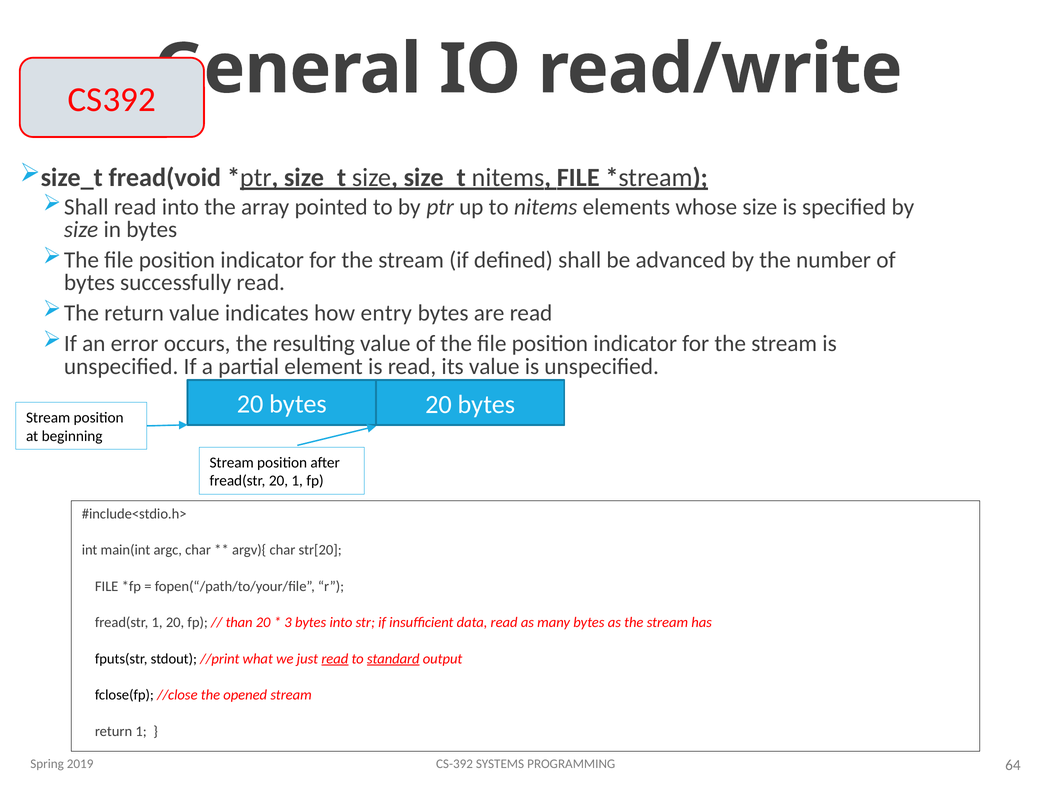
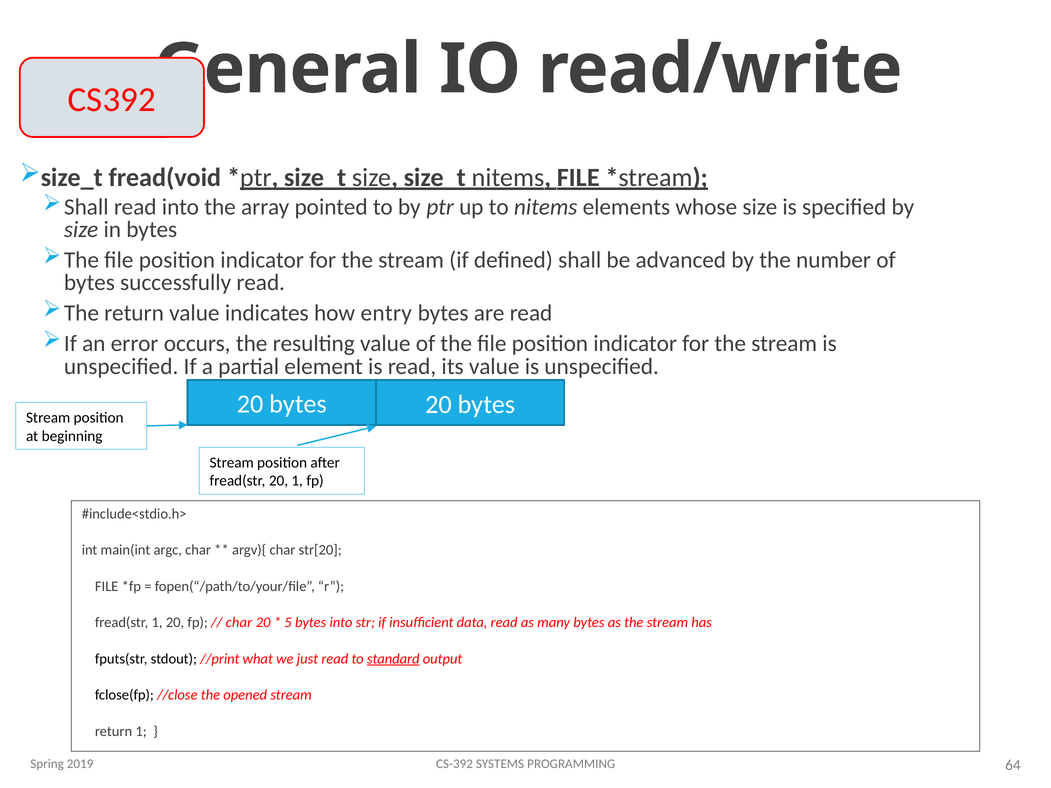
than at (239, 623): than -> char
3: 3 -> 5
read at (335, 659) underline: present -> none
